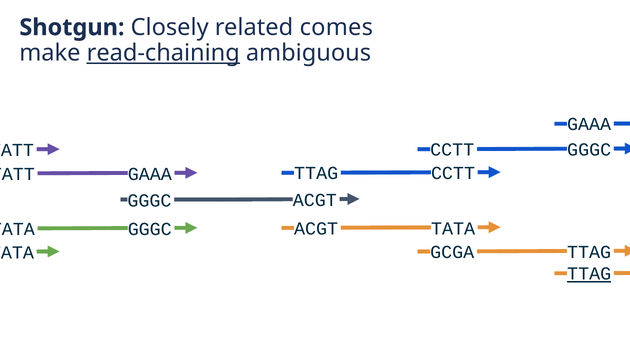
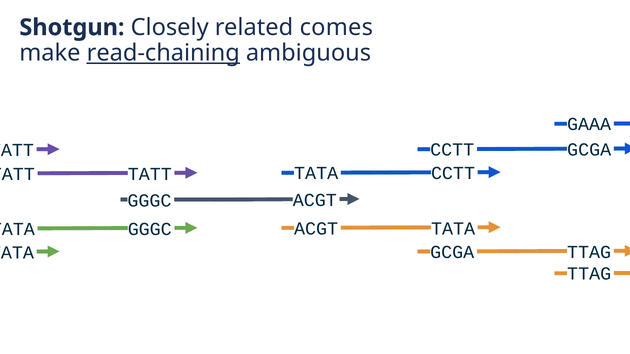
CCTT GGGC: GGGC -> GCGA
TTAG at (316, 174): TTAG -> TATA
GAAA at (150, 174): GAAA -> TATT
TTAG at (589, 274) underline: present -> none
